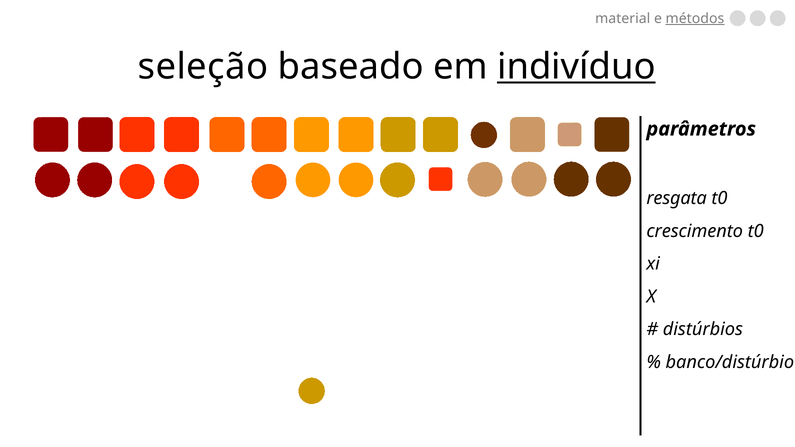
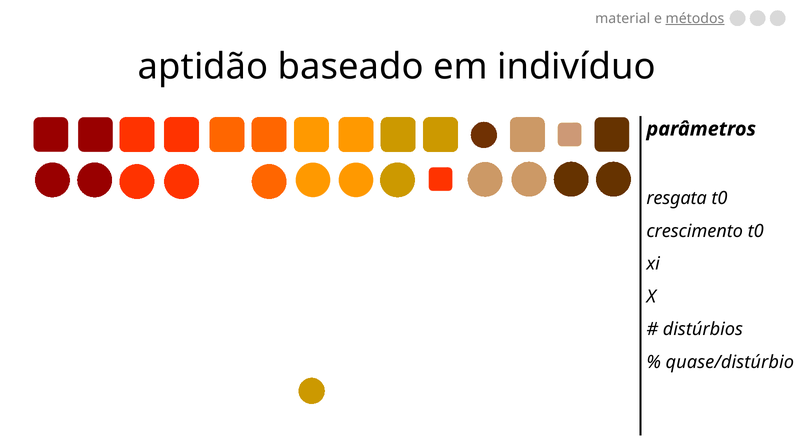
seleção: seleção -> aptidão
indivíduo underline: present -> none
banco/distúrbio: banco/distúrbio -> quase/distúrbio
